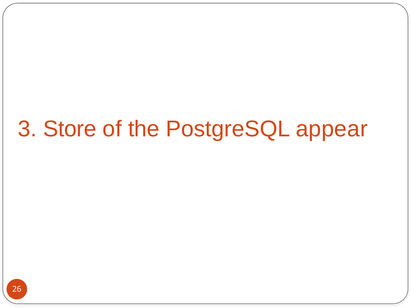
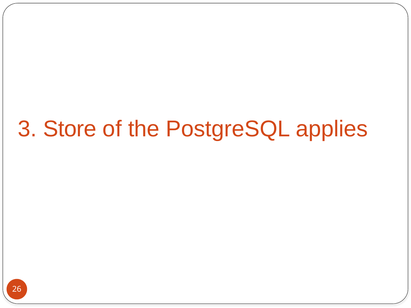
appear: appear -> applies
